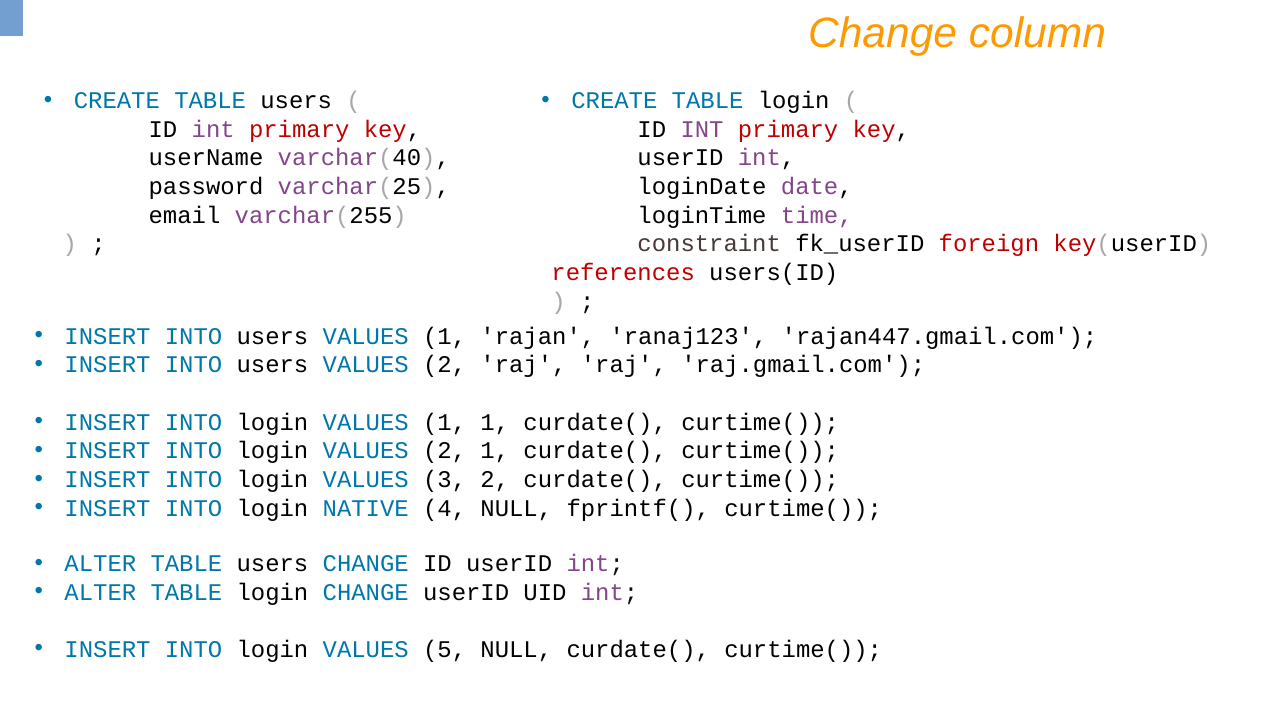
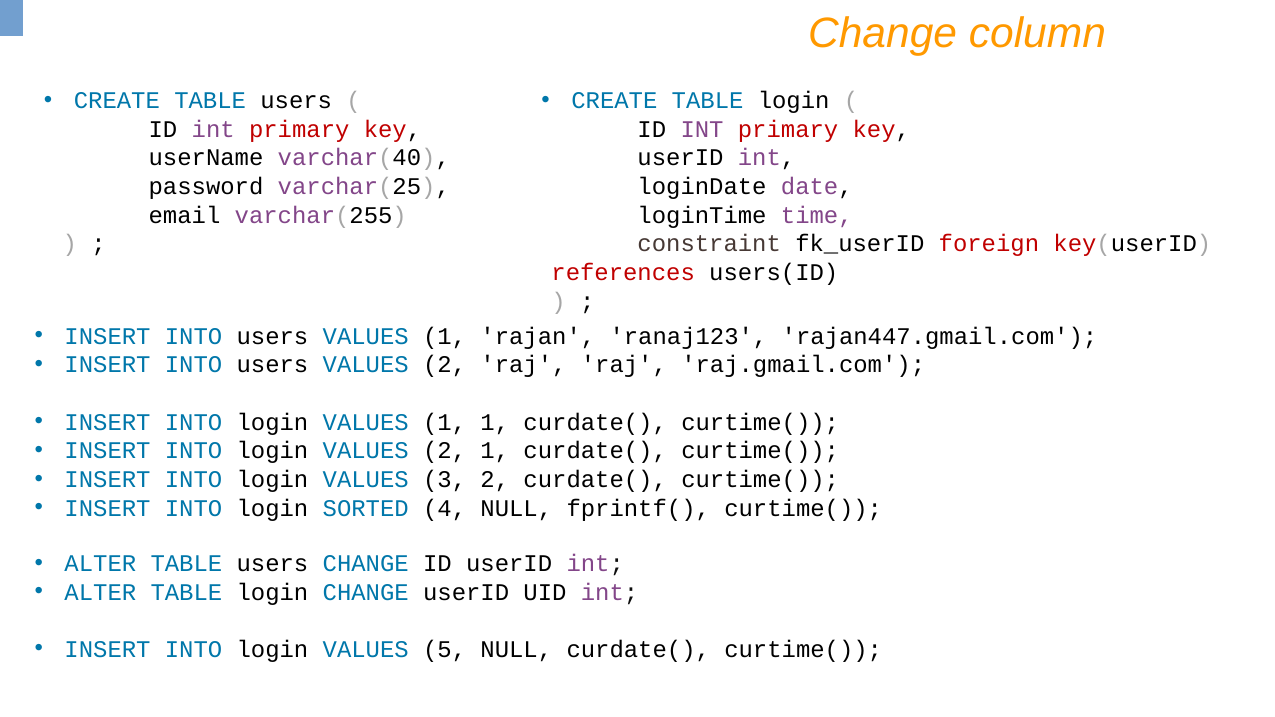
NATIVE: NATIVE -> SORTED
